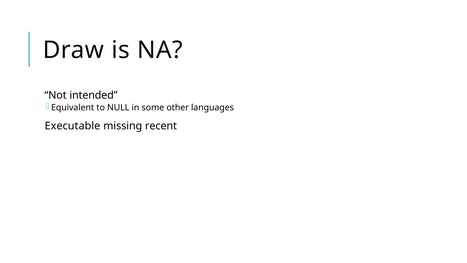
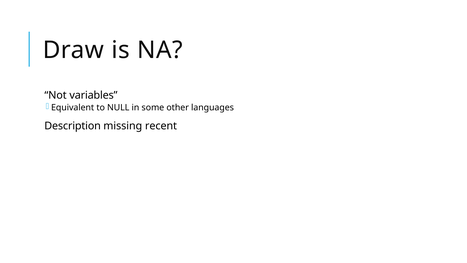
intended: intended -> variables
Executable: Executable -> Description
